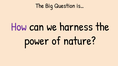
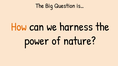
How colour: purple -> orange
